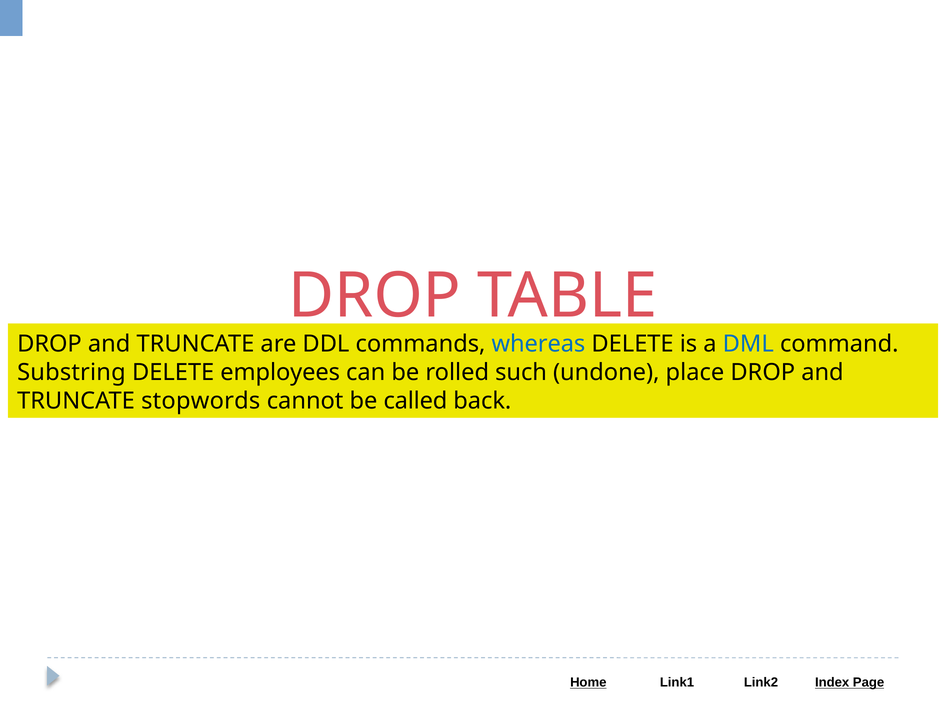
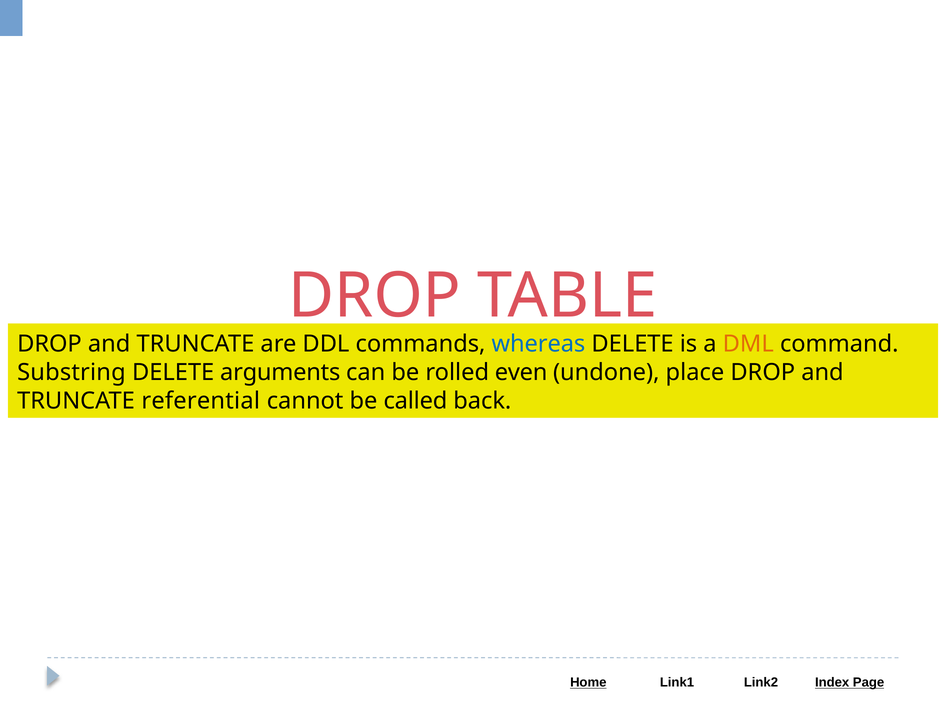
DML colour: blue -> orange
employees: employees -> arguments
such: such -> even
stopwords: stopwords -> referential
